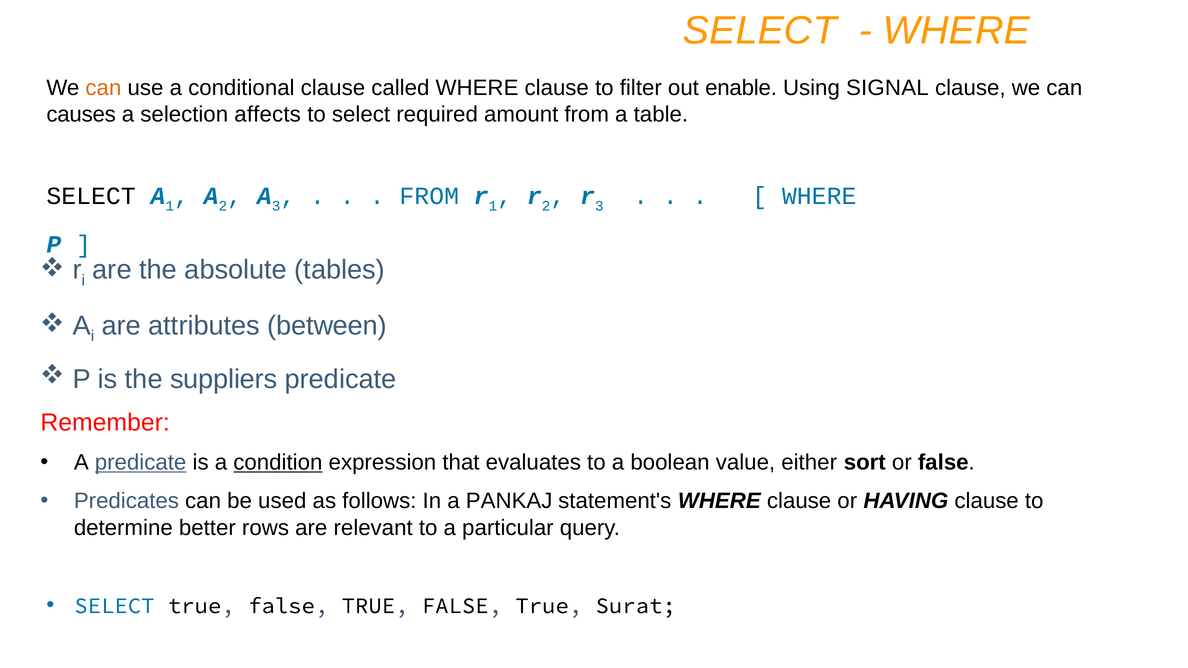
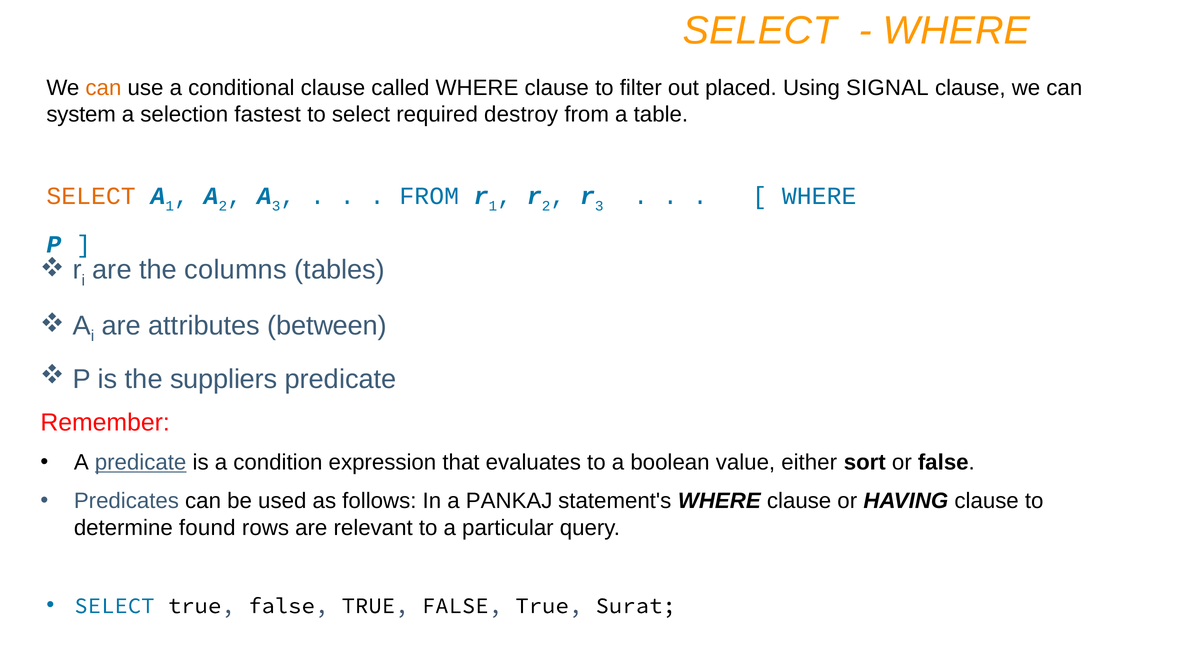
enable: enable -> placed
causes: causes -> system
affects: affects -> fastest
amount: amount -> destroy
SELECT at (91, 196) colour: black -> orange
absolute: absolute -> columns
condition underline: present -> none
better: better -> found
